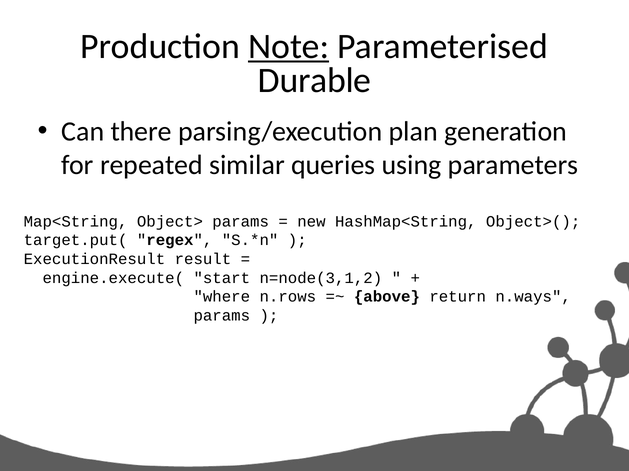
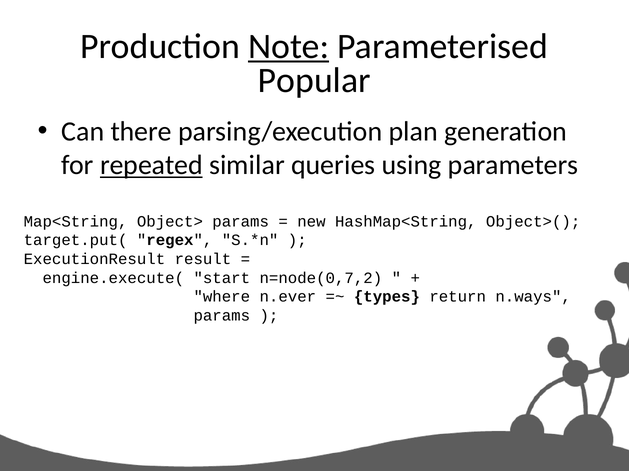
Durable: Durable -> Popular
repeated underline: none -> present
n=node(3,1,2: n=node(3,1,2 -> n=node(0,7,2
n.rows: n.rows -> n.ever
above: above -> types
